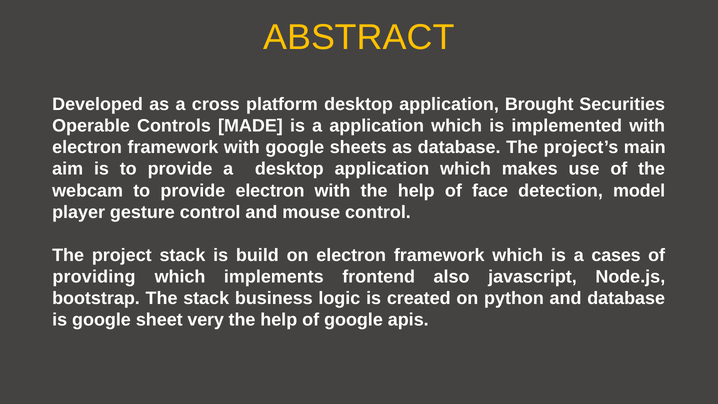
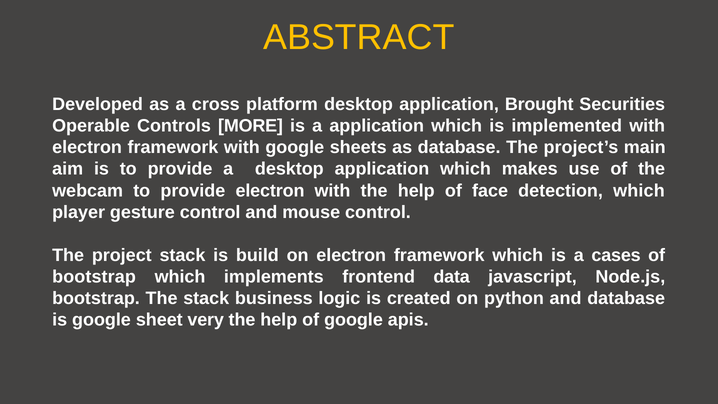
MADE: MADE -> MORE
detection model: model -> which
providing at (94, 277): providing -> bootstrap
also: also -> data
